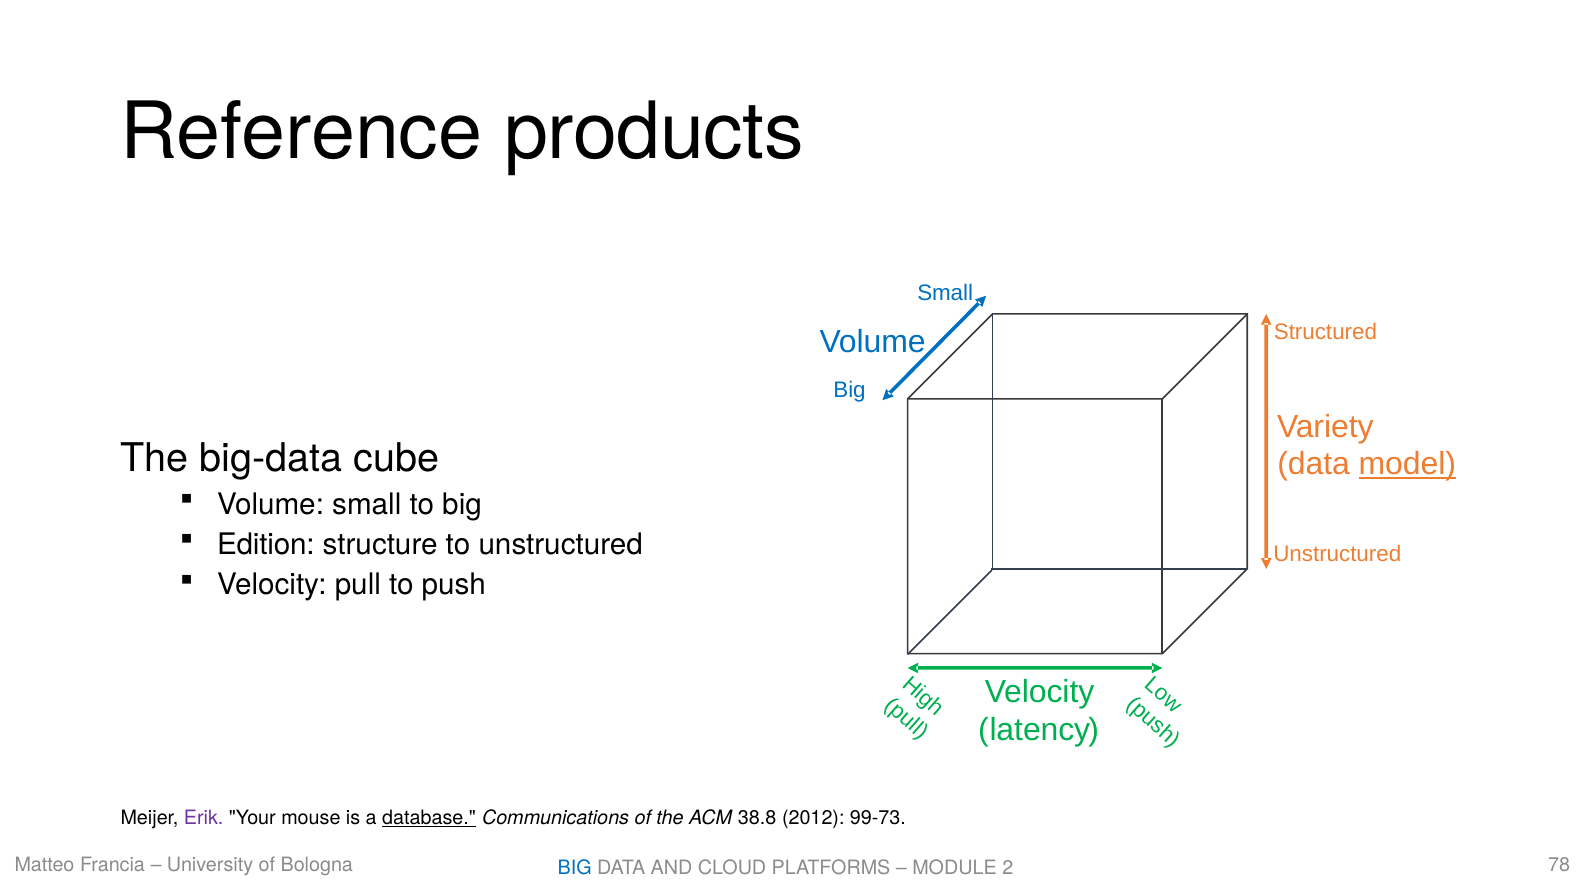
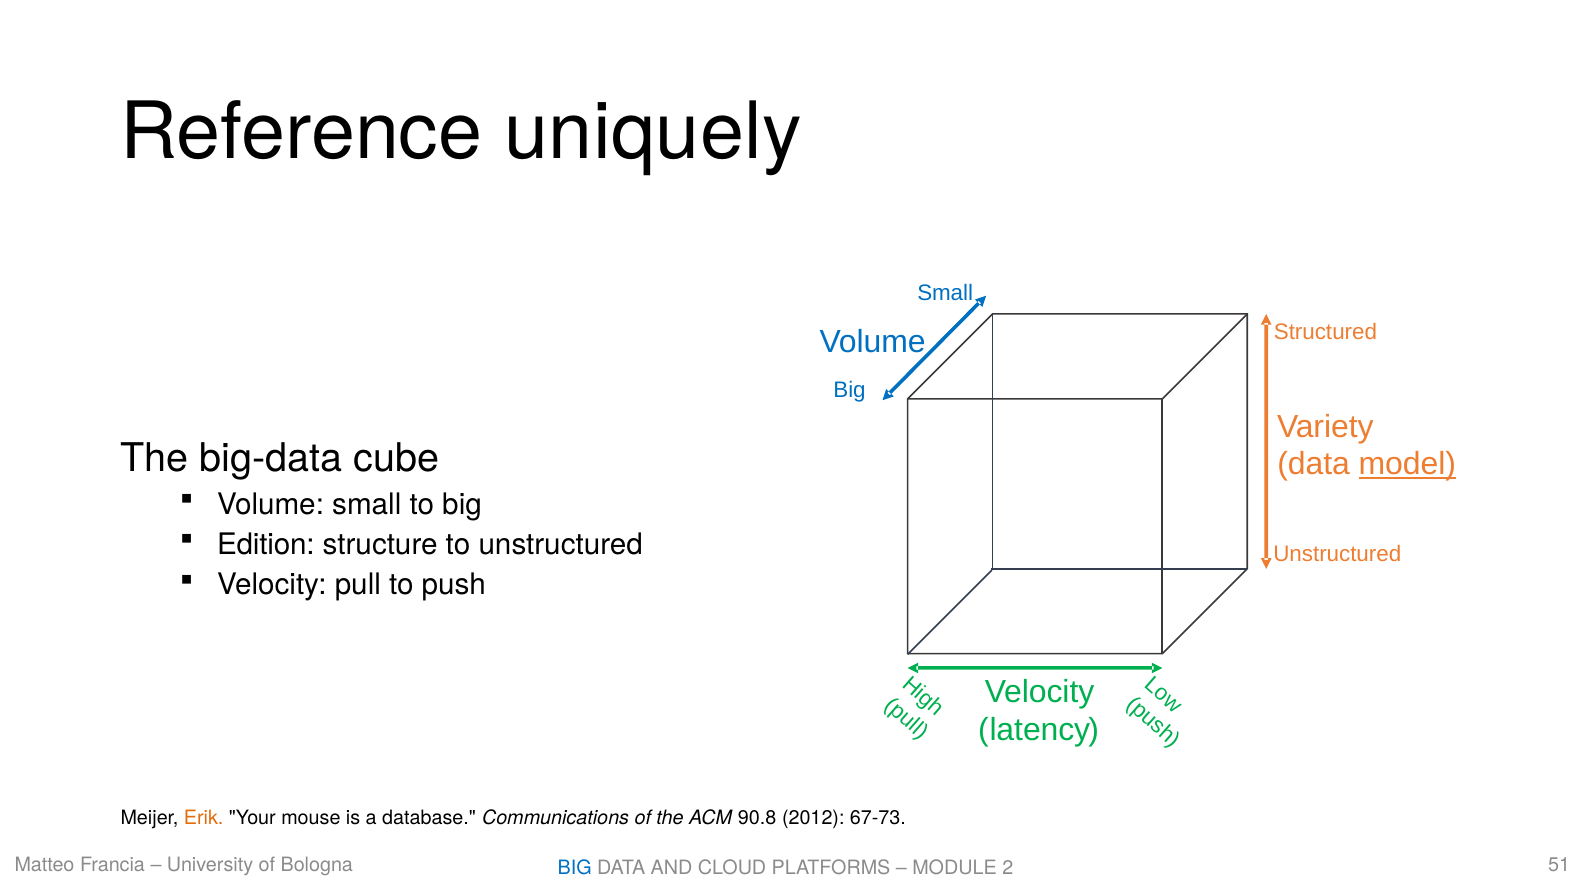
products: products -> uniquely
Erik colour: purple -> orange
database underline: present -> none
38.8: 38.8 -> 90.8
99-73: 99-73 -> 67-73
78: 78 -> 51
